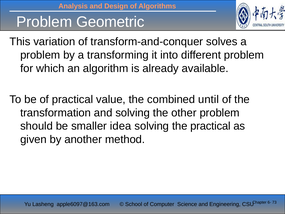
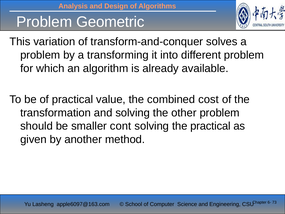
until: until -> cost
idea: idea -> cont
